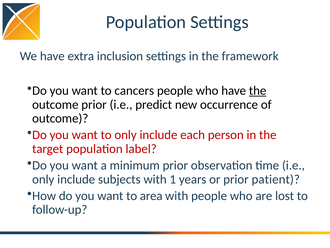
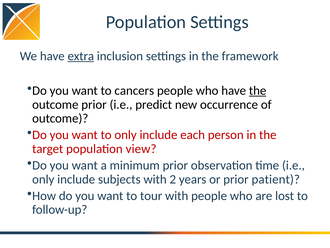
extra underline: none -> present
label: label -> view
1: 1 -> 2
area: area -> tour
